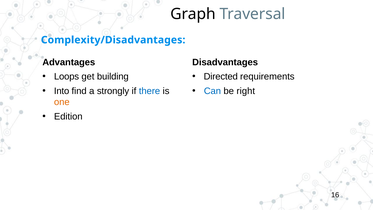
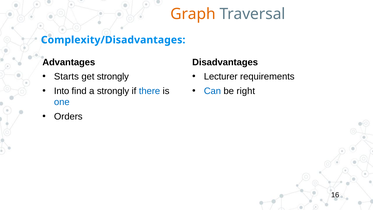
Graph colour: black -> orange
Loops: Loops -> Starts
get building: building -> strongly
Directed: Directed -> Lecturer
one colour: orange -> blue
Edition: Edition -> Orders
